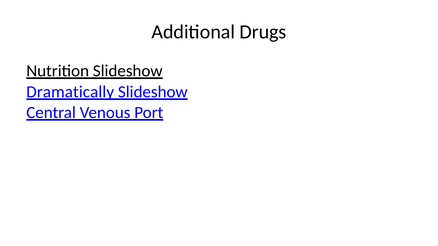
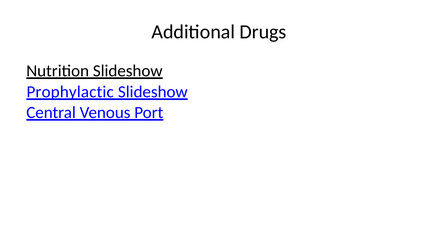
Dramatically: Dramatically -> Prophylactic
